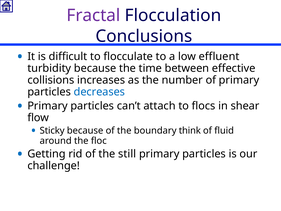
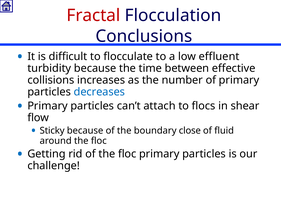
Fractal colour: purple -> red
think: think -> close
of the still: still -> floc
